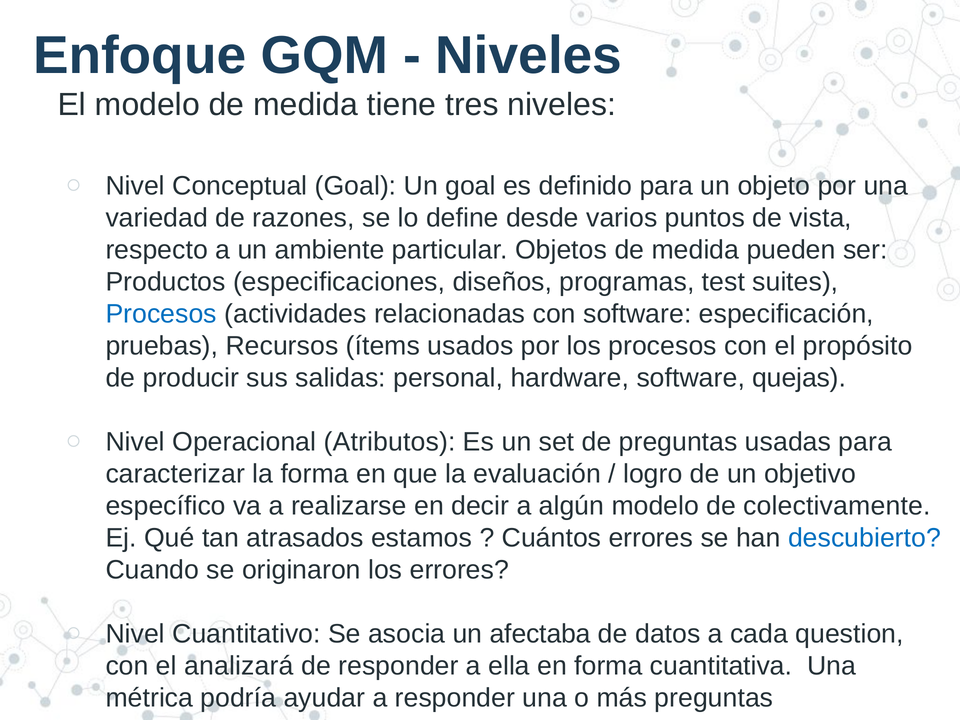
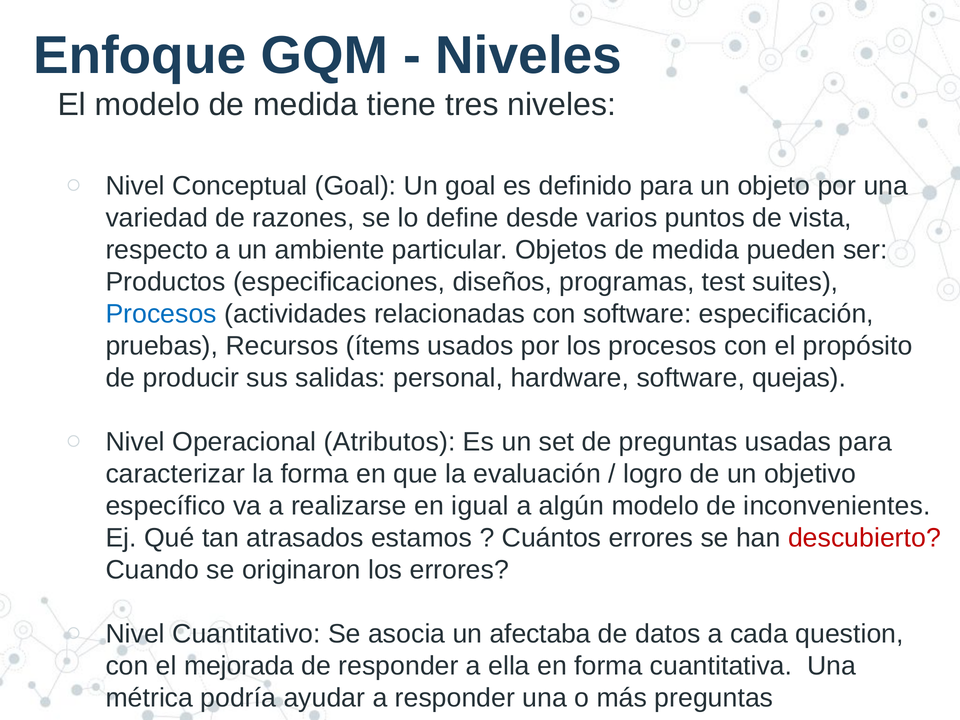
decir: decir -> igual
colectivamente: colectivamente -> inconvenientes
descubierto colour: blue -> red
analizará: analizará -> mejorada
